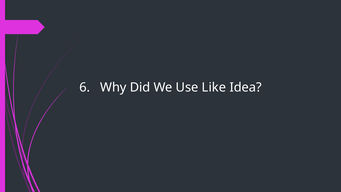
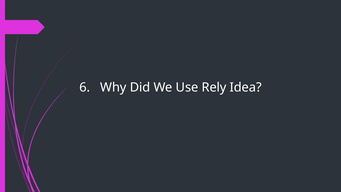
Like: Like -> Rely
